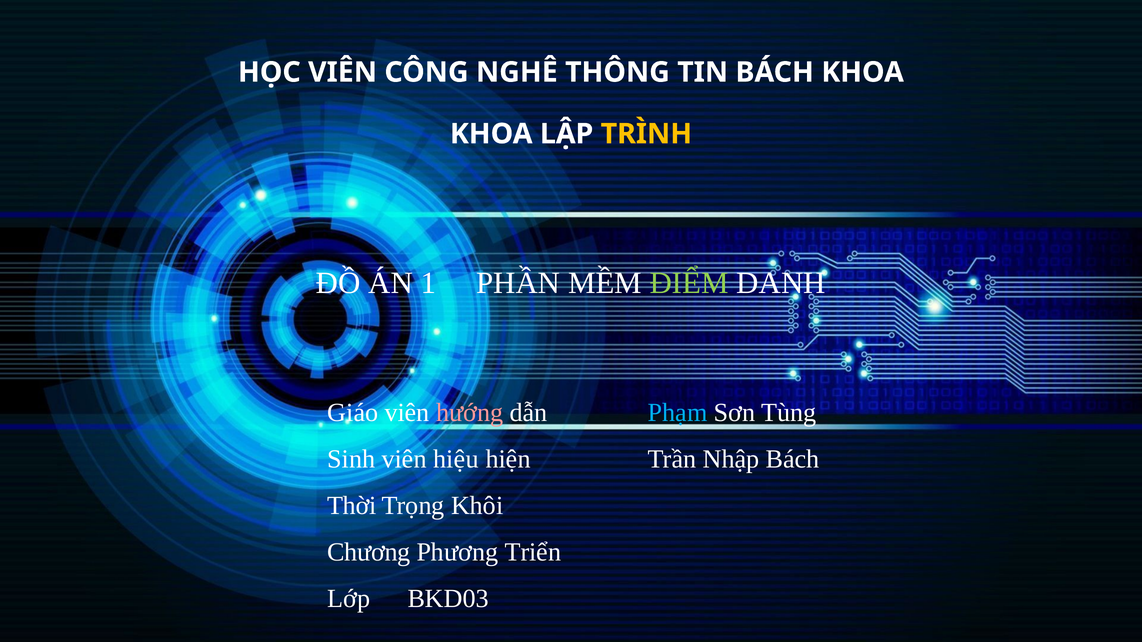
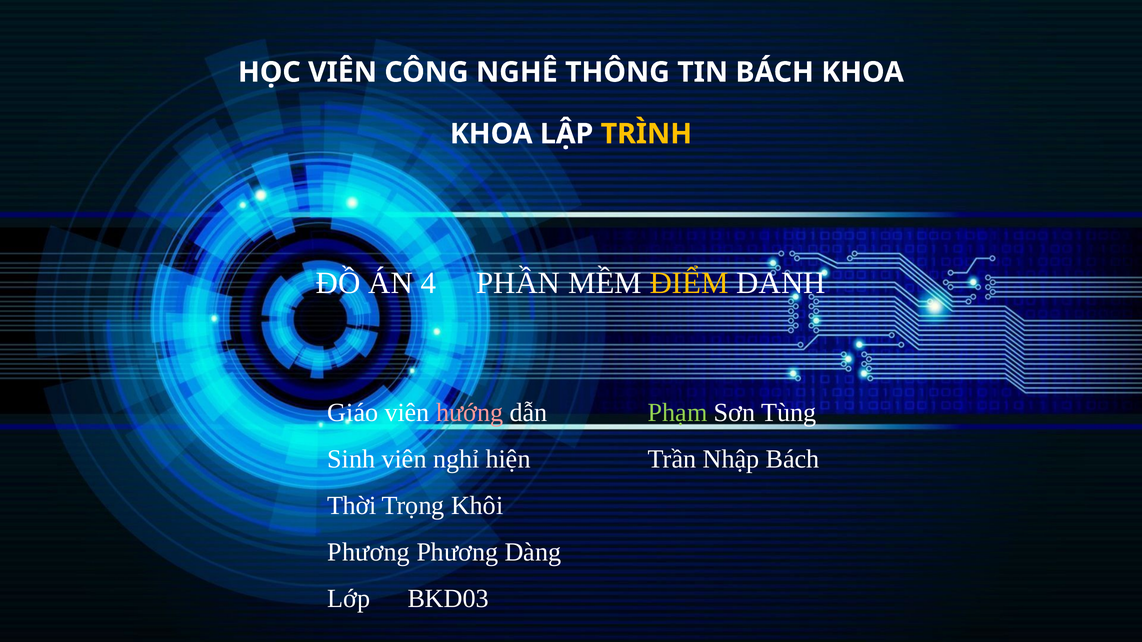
1: 1 -> 4
ĐIỂM colour: light green -> yellow
Phạm colour: light blue -> light green
hiệu: hiệu -> nghỉ
Chương at (369, 552): Chương -> Phương
Triển: Triển -> Dàng
